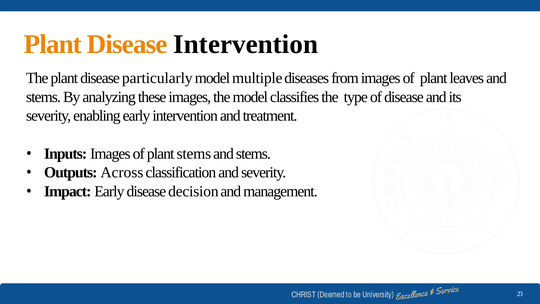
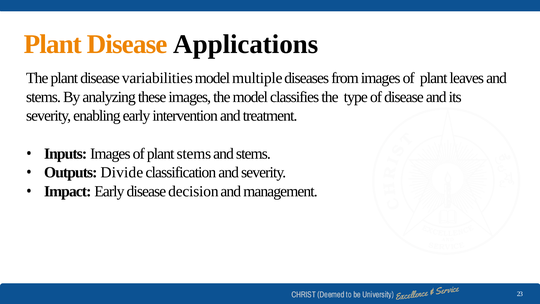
Disease Intervention: Intervention -> Applications
particularly: particularly -> variabilities
Across: Across -> Divide
